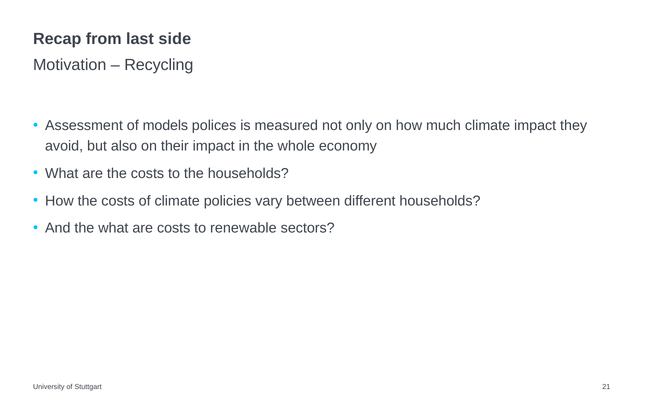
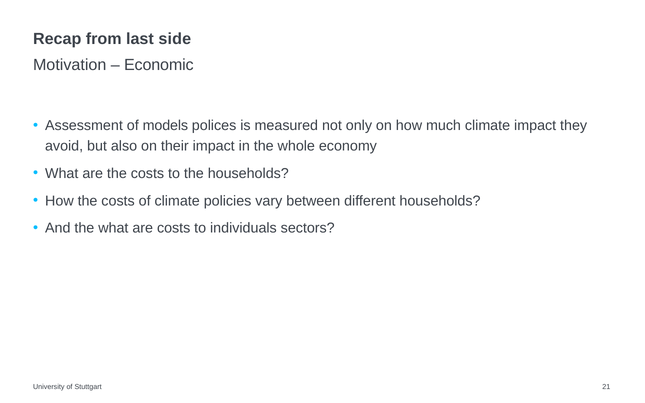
Recycling: Recycling -> Economic
renewable: renewable -> individuals
